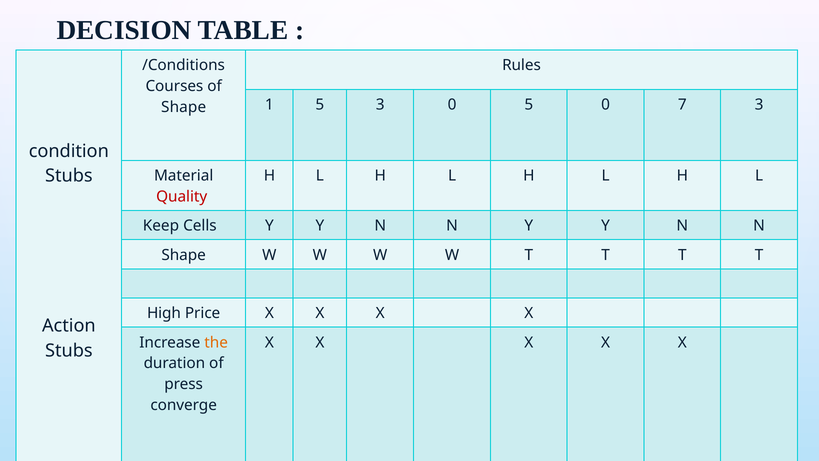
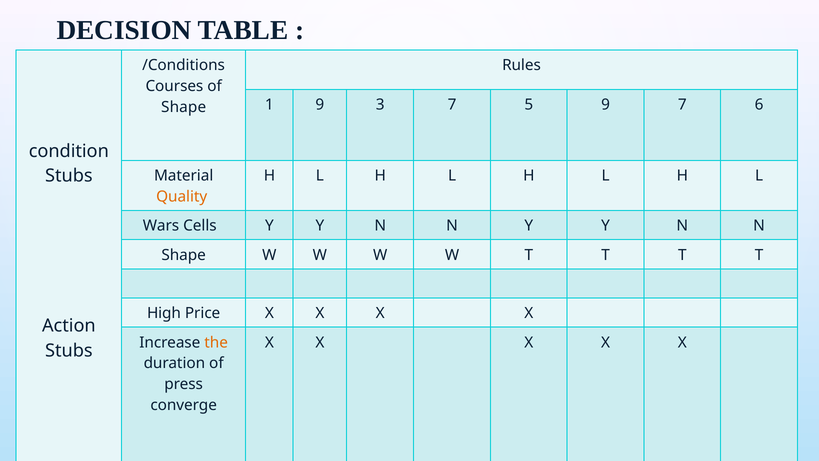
1 5: 5 -> 9
3 0: 0 -> 7
5 0: 0 -> 9
7 3: 3 -> 6
Quality at (182, 197) colour: red -> orange
Keep: Keep -> Wars
